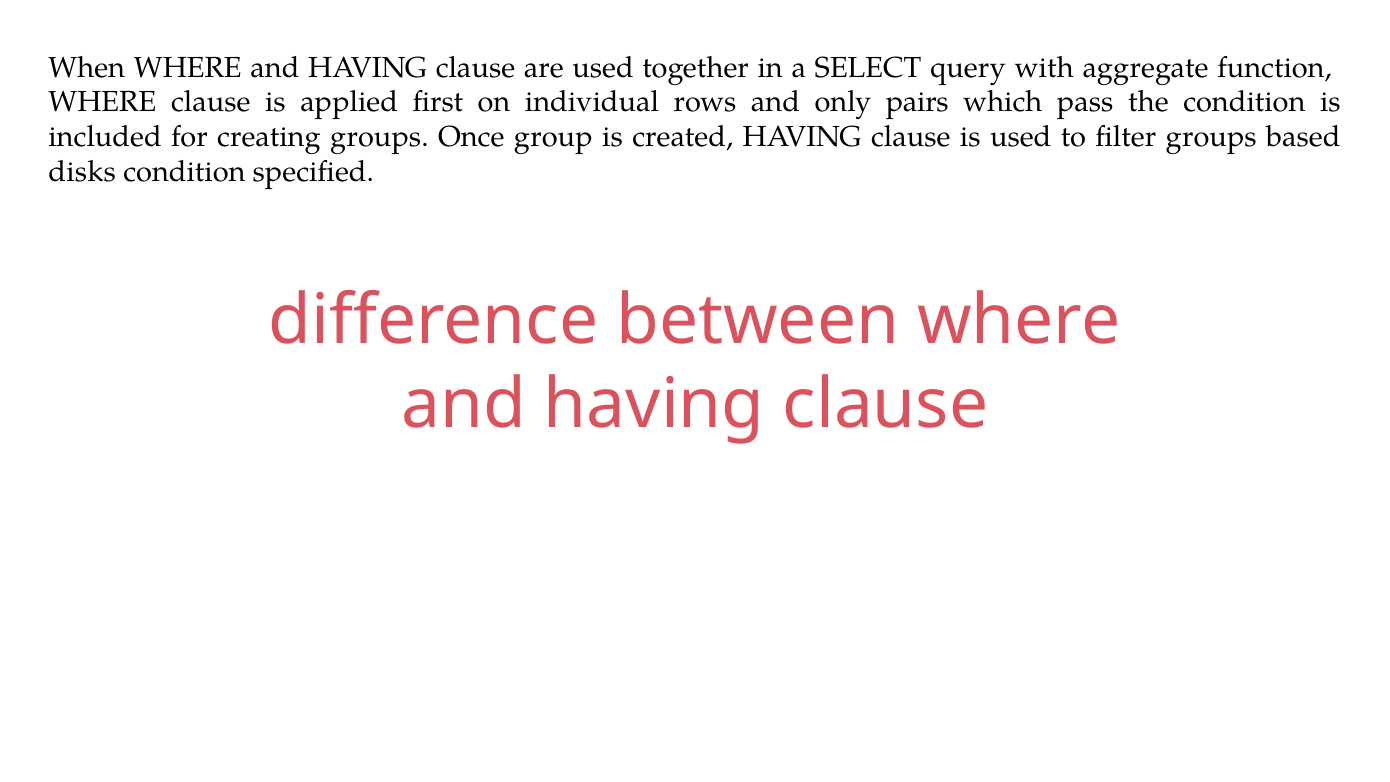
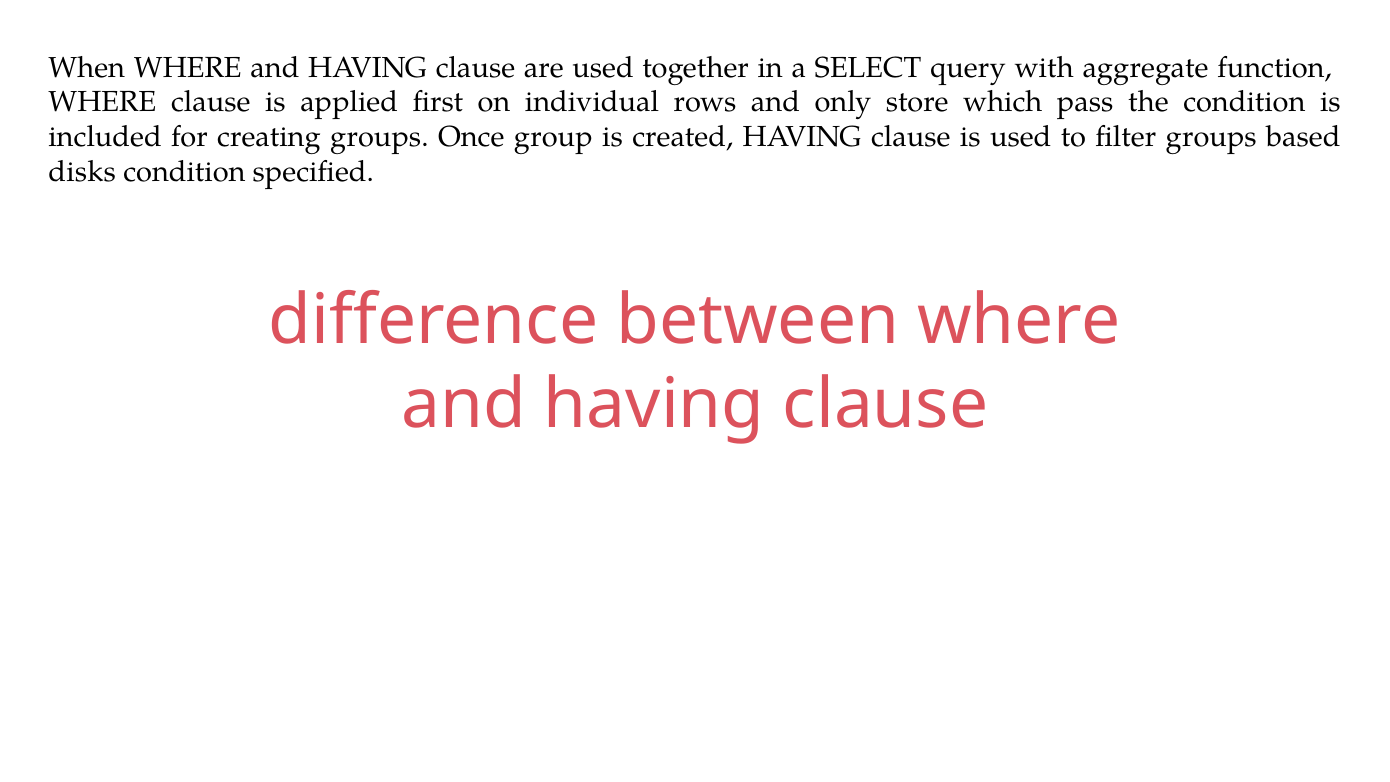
pairs: pairs -> store
